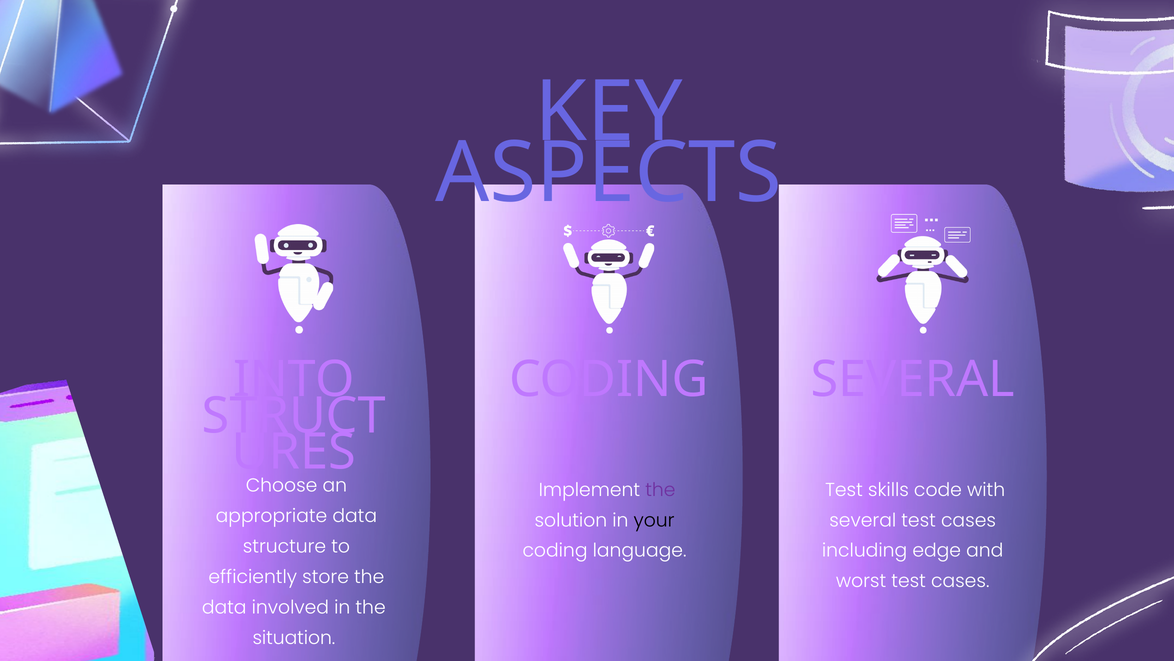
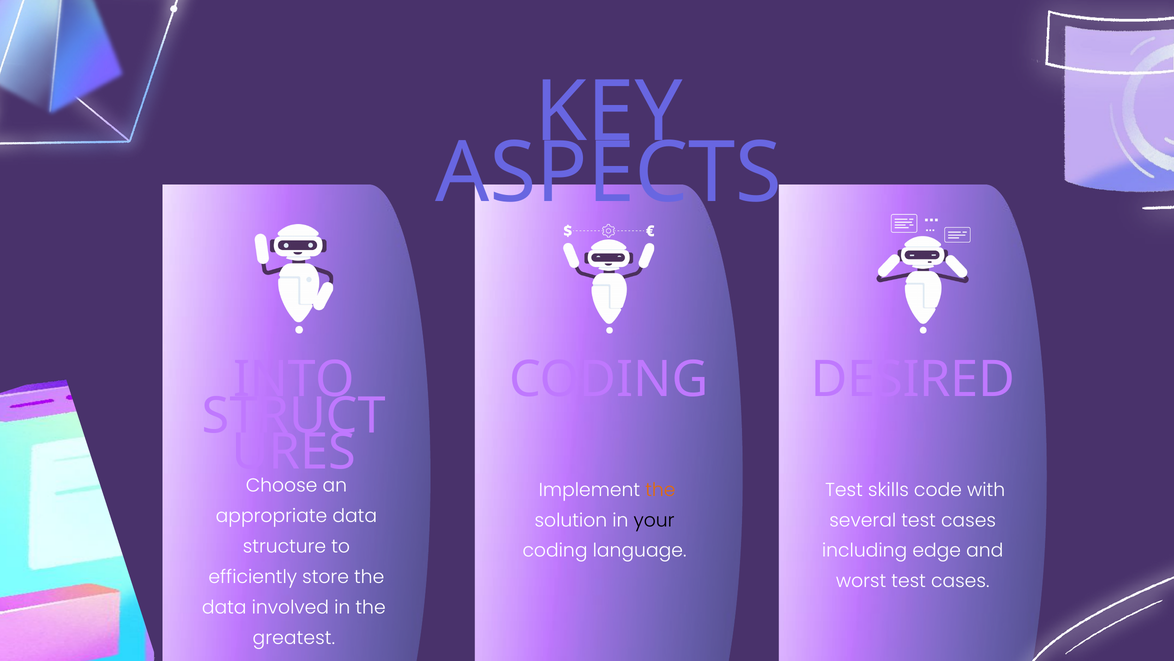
CODING SEVERAL: SEVERAL -> DESIRED
the at (660, 489) colour: purple -> orange
situation: situation -> greatest
